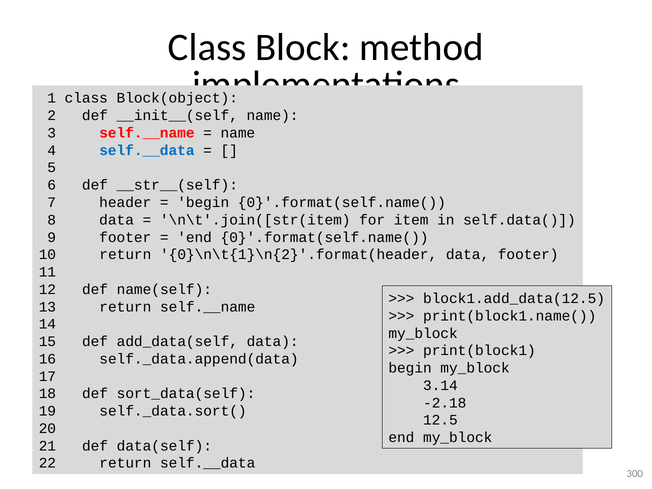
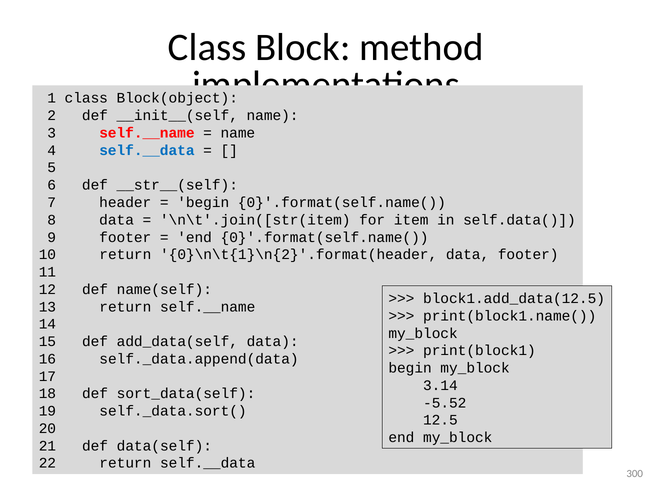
-2.18: -2.18 -> -5.52
